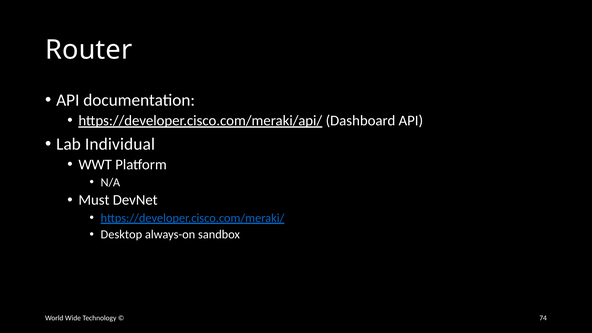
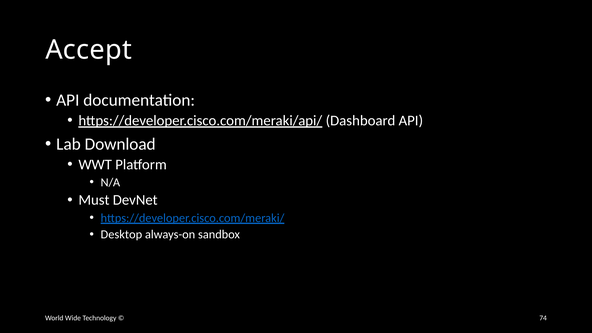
Router: Router -> Accept
Individual: Individual -> Download
